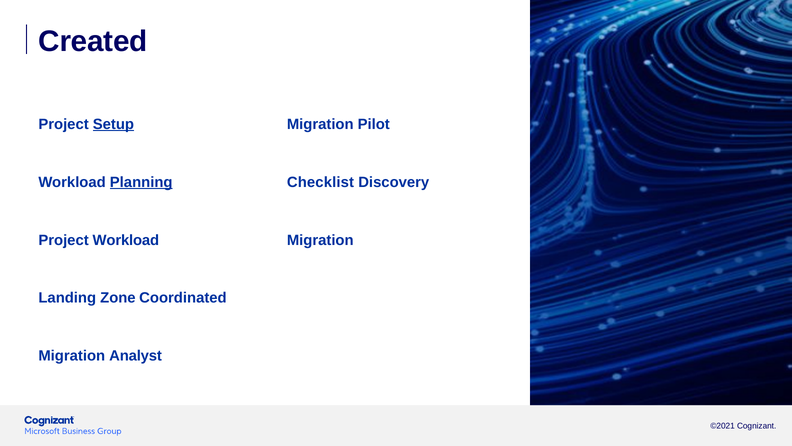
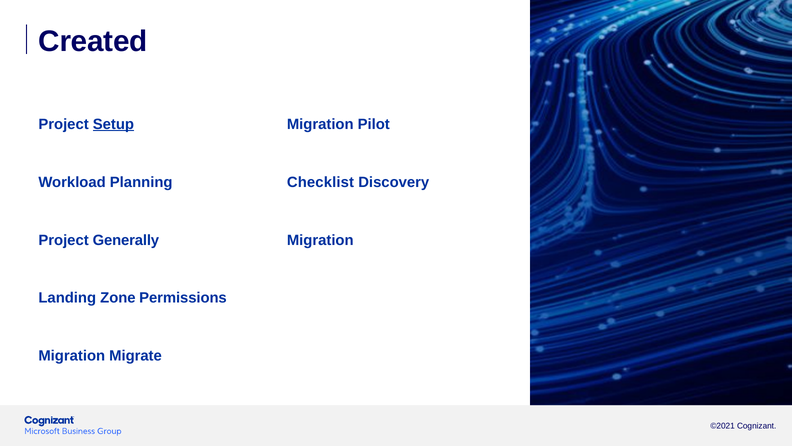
Planning underline: present -> none
Project Workload: Workload -> Generally
Coordinated: Coordinated -> Permissions
Analyst: Analyst -> Migrate
